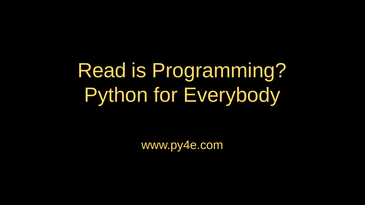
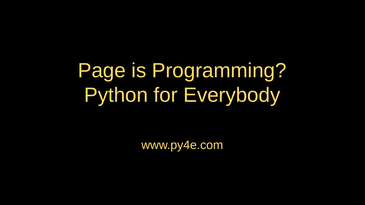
Read: Read -> Page
